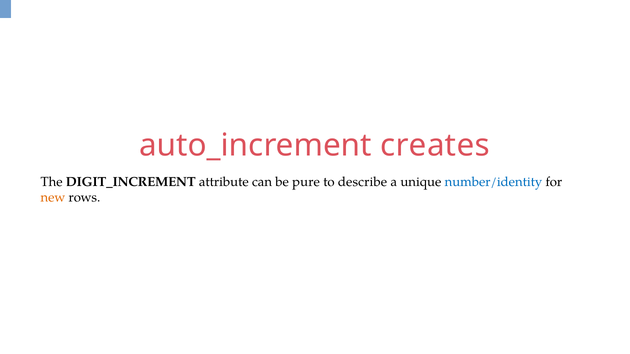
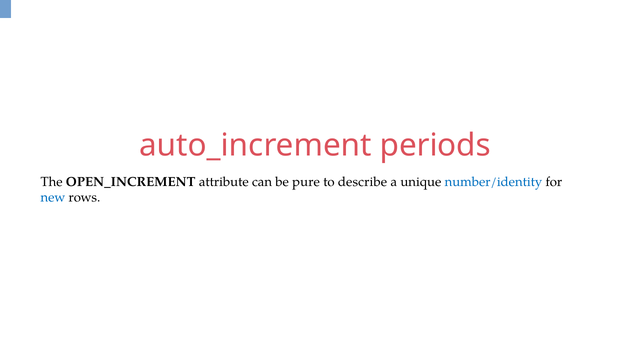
creates: creates -> periods
DIGIT_INCREMENT: DIGIT_INCREMENT -> OPEN_INCREMENT
new colour: orange -> blue
